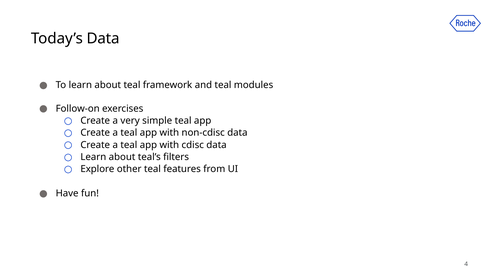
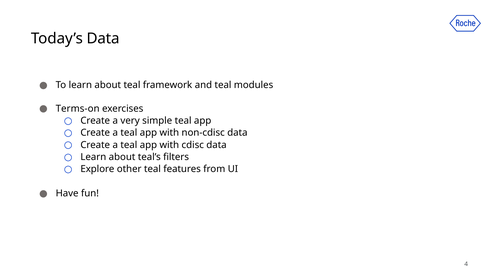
Follow-on: Follow-on -> Terms-on
